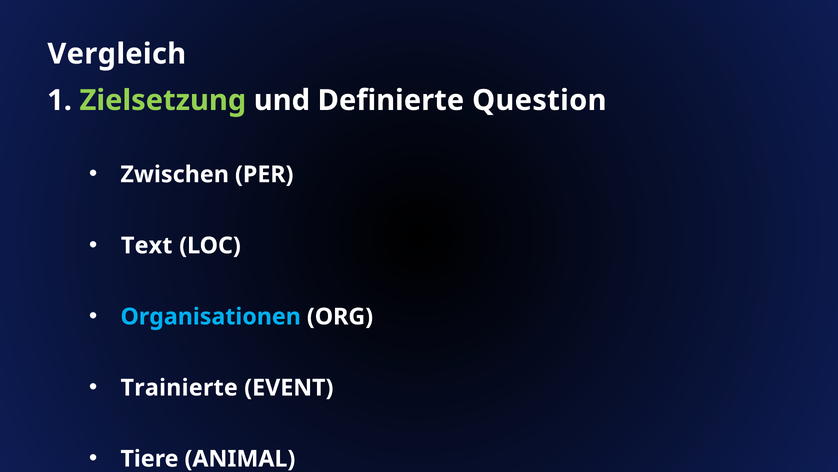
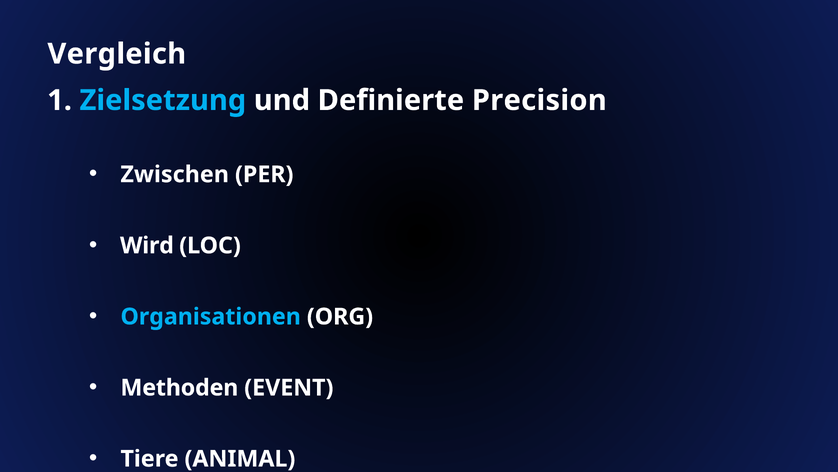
Zielsetzung colour: light green -> light blue
Question: Question -> Precision
Text: Text -> Wird
Trainierte: Trainierte -> Methoden
